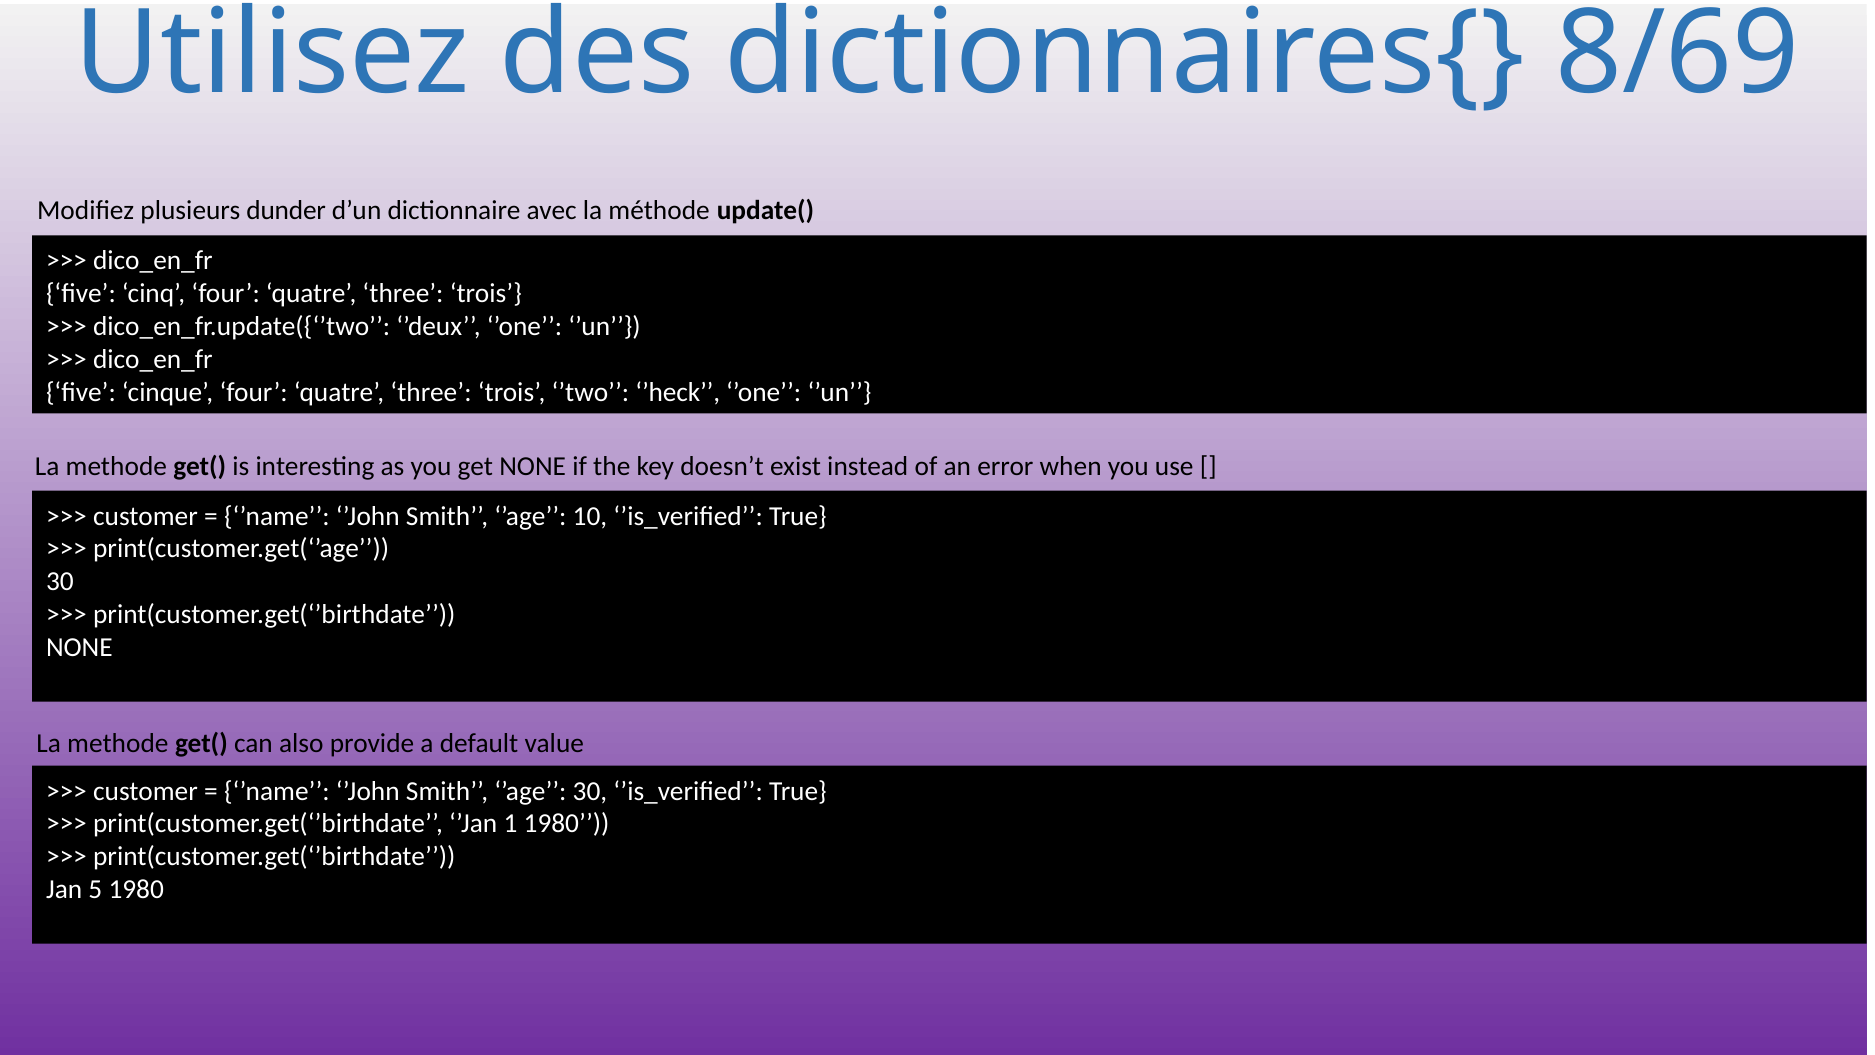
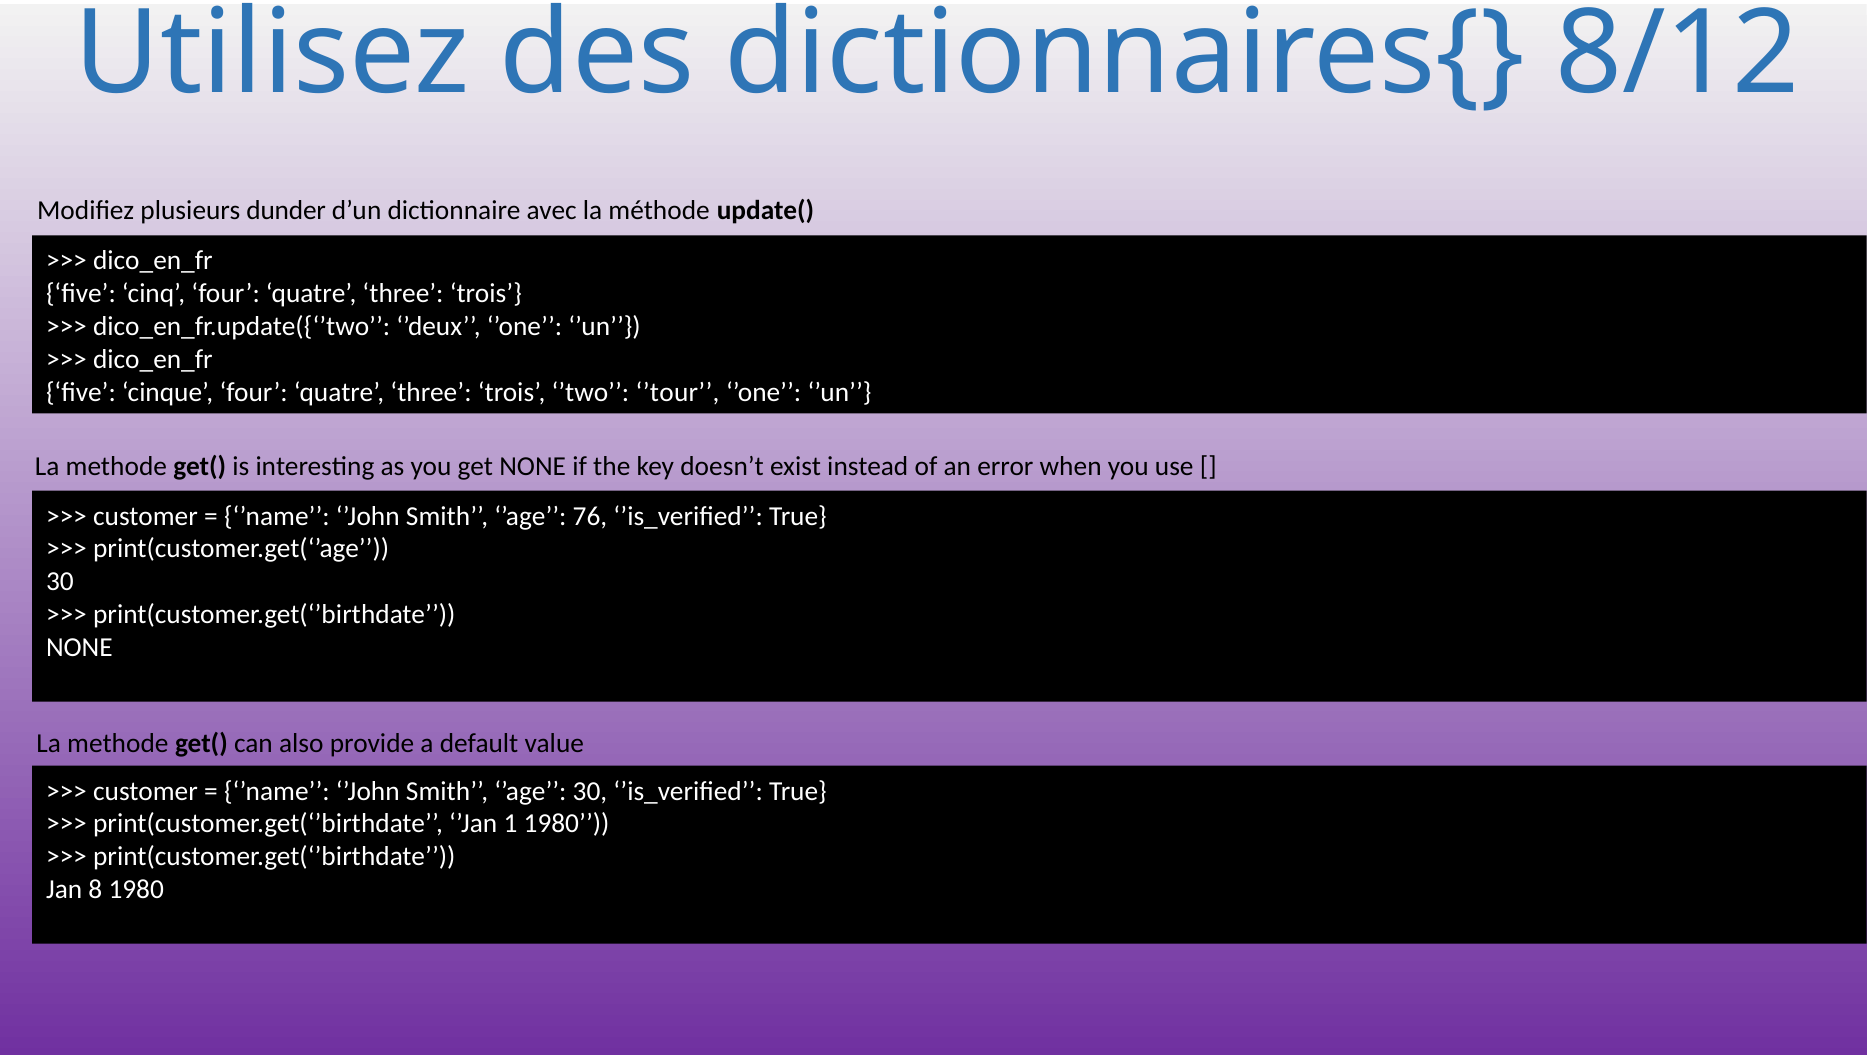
8/69: 8/69 -> 8/12
’heck: ’heck -> ’tour
10: 10 -> 76
5: 5 -> 8
